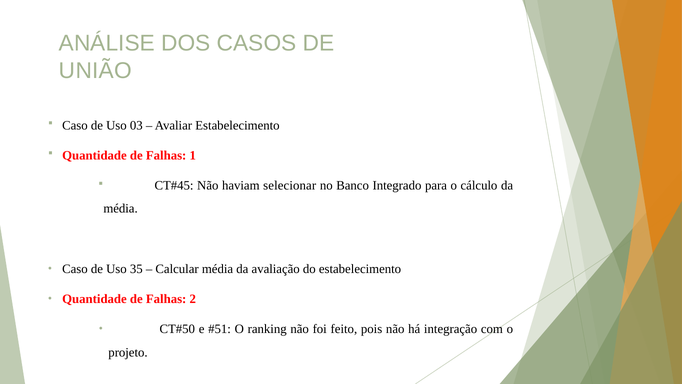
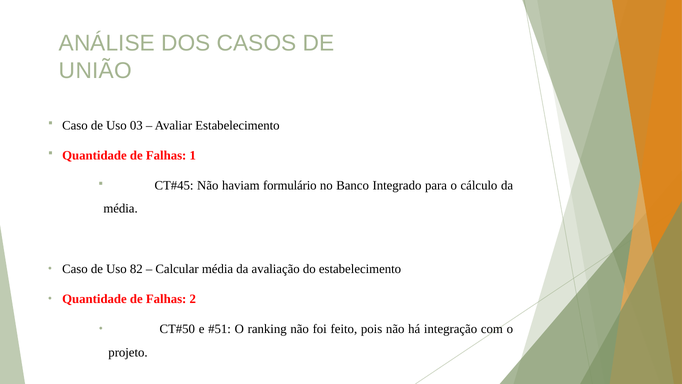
selecionar: selecionar -> formulário
35: 35 -> 82
